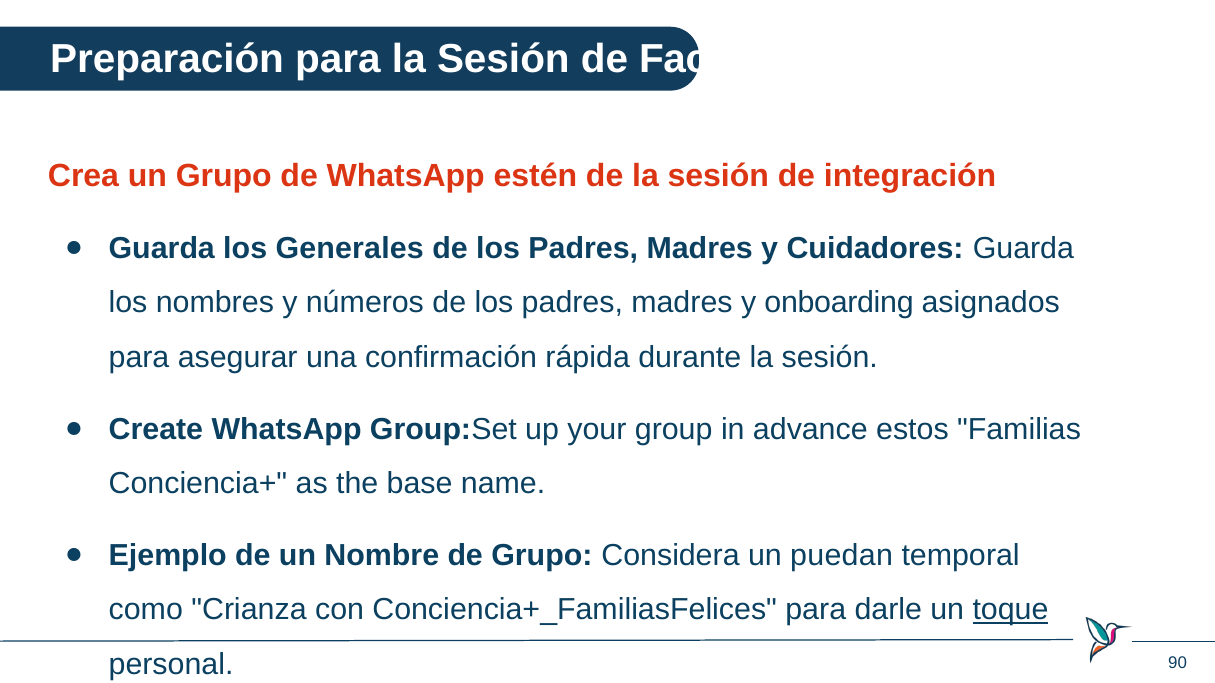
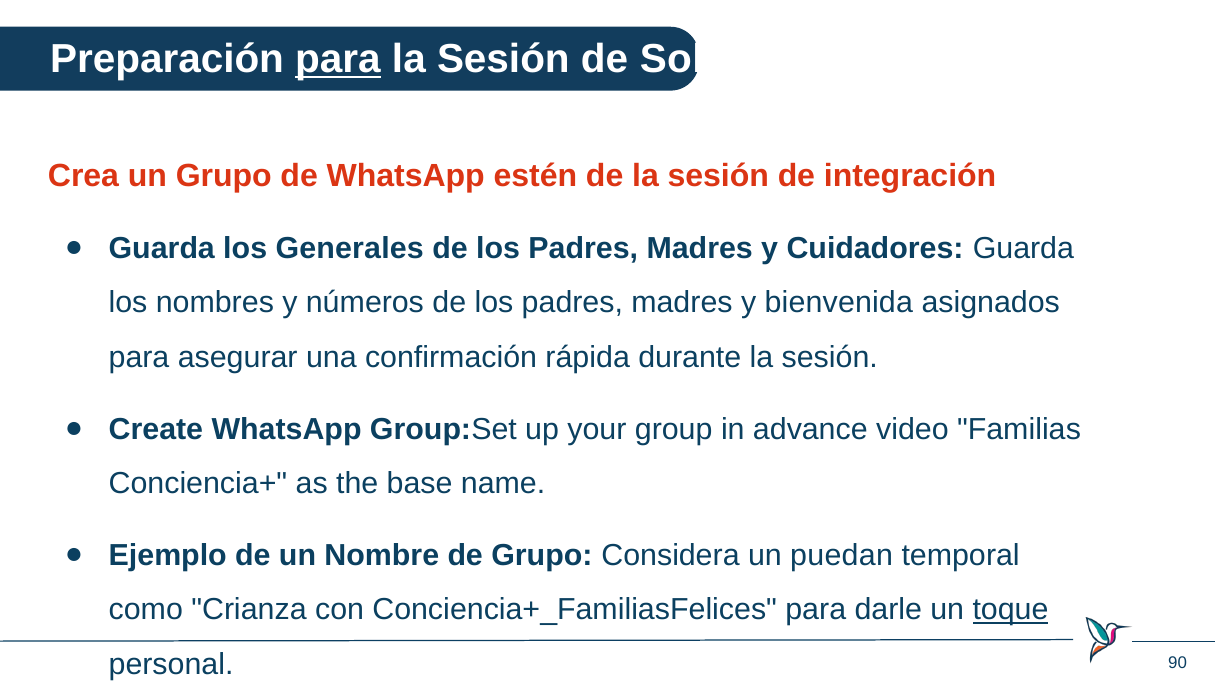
para at (338, 59) underline: none -> present
Face: Face -> Solo
onboarding: onboarding -> bienvenida
estos: estos -> video
